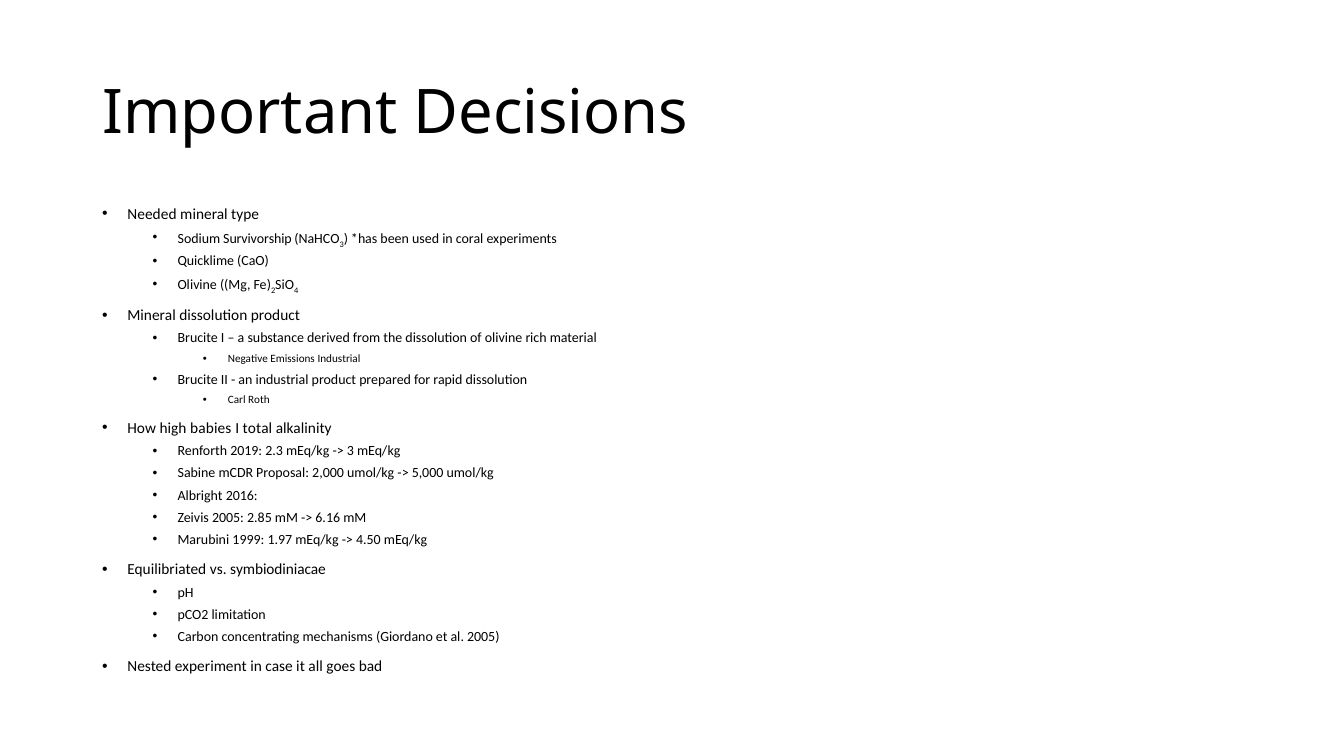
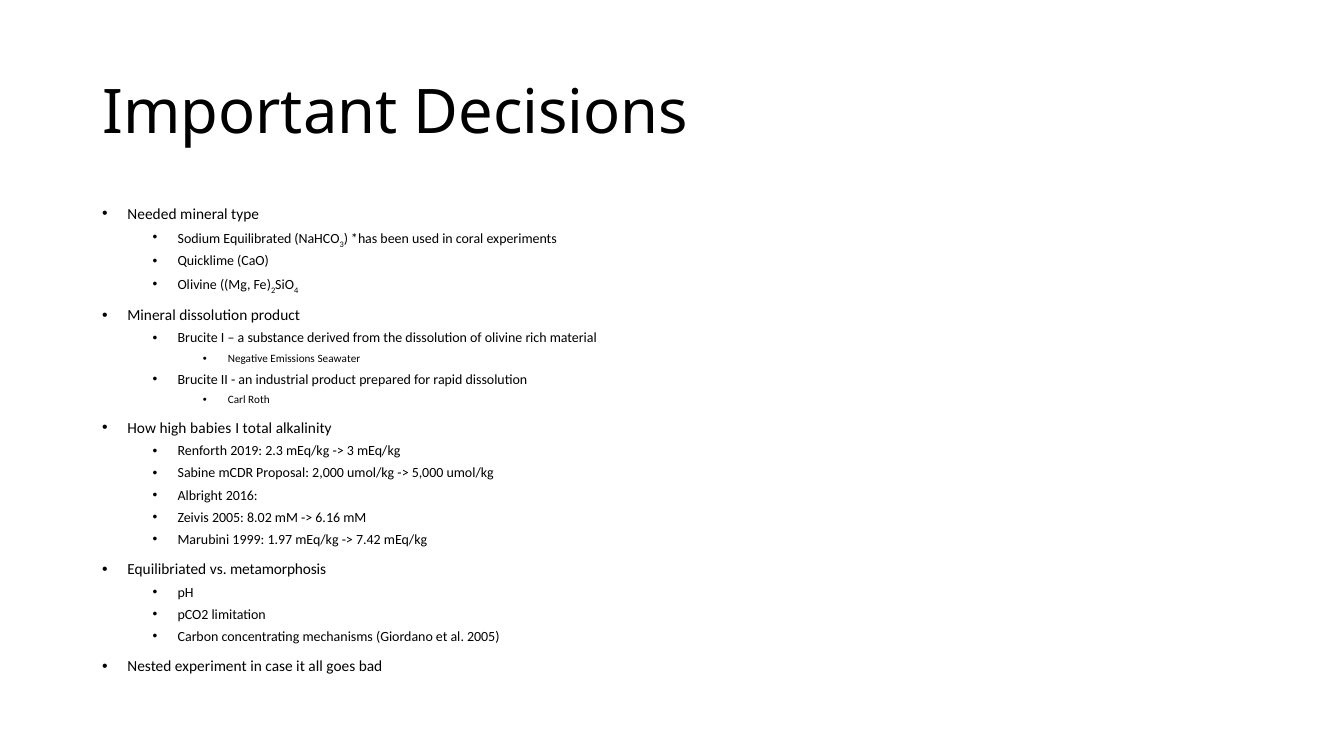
Survivorship: Survivorship -> Equilibrated
Emissions Industrial: Industrial -> Seawater
2.85: 2.85 -> 8.02
4.50: 4.50 -> 7.42
symbiodiniacae: symbiodiniacae -> metamorphosis
